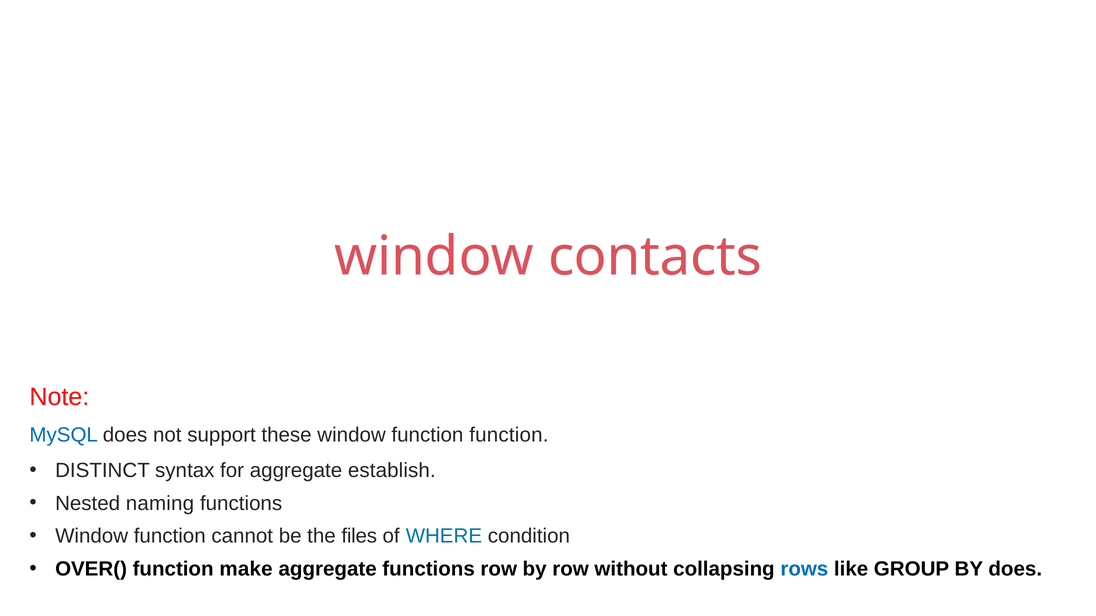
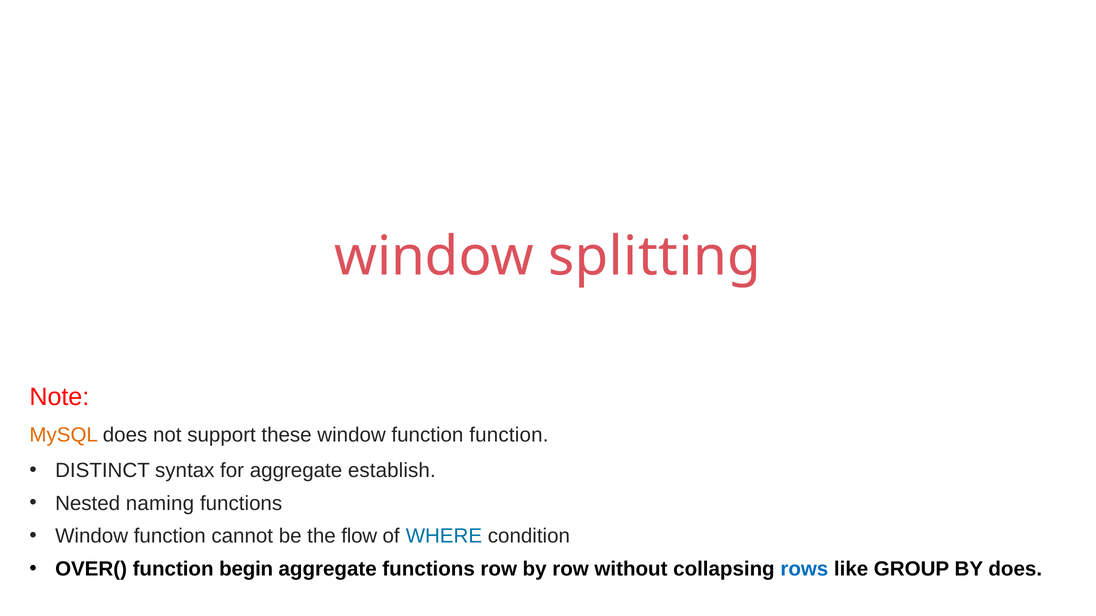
contacts: contacts -> splitting
MySQL colour: blue -> orange
files: files -> flow
make: make -> begin
